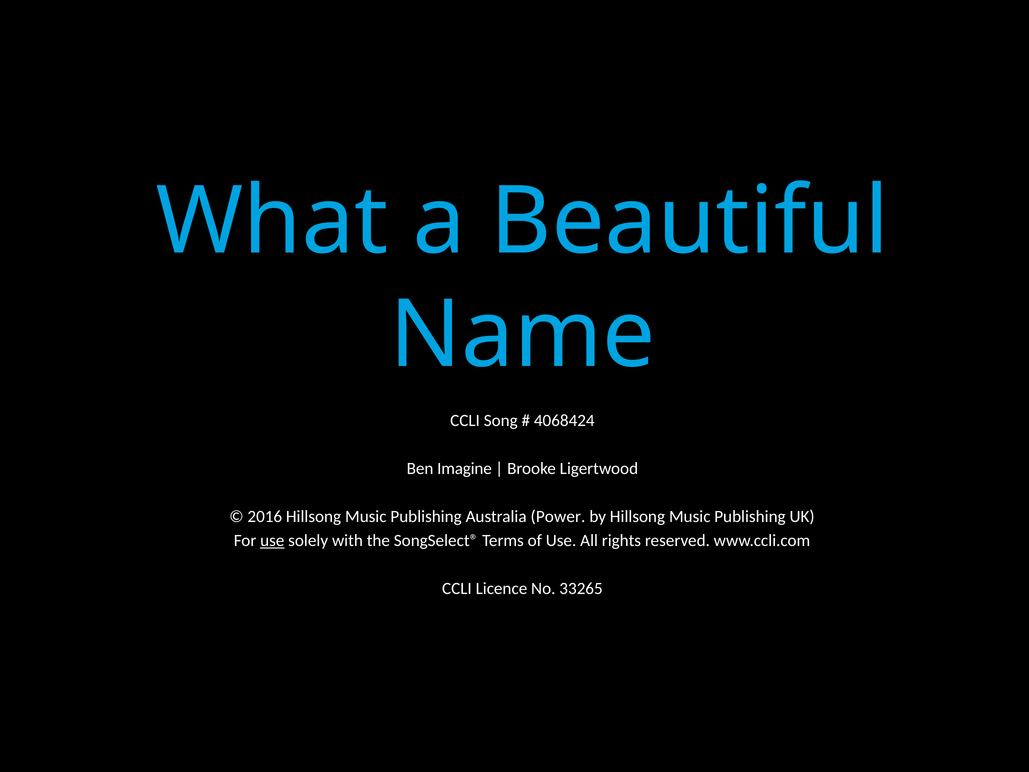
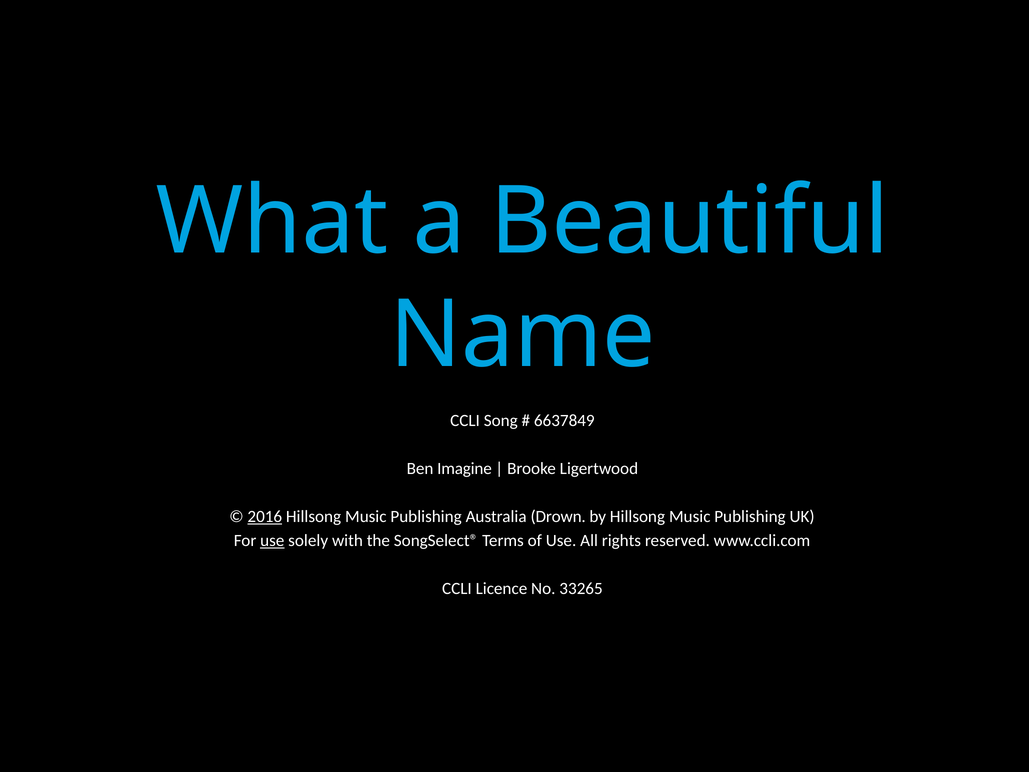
4068424: 4068424 -> 6637849
2016 underline: none -> present
Power: Power -> Drown
